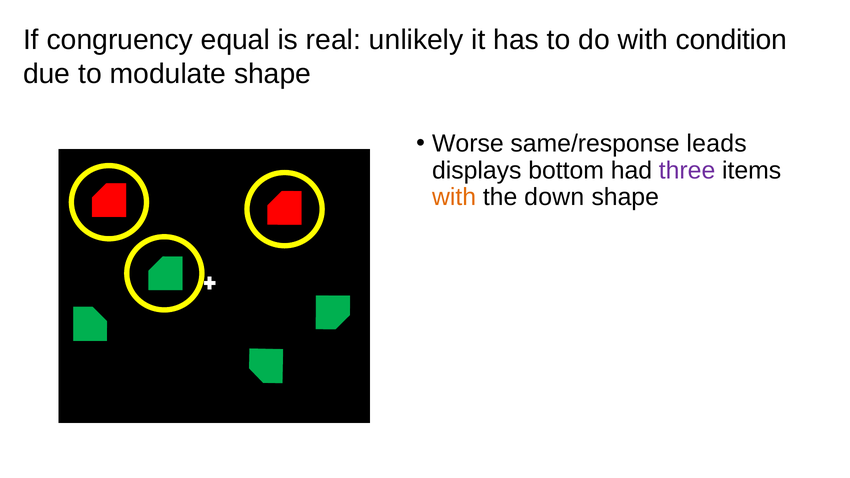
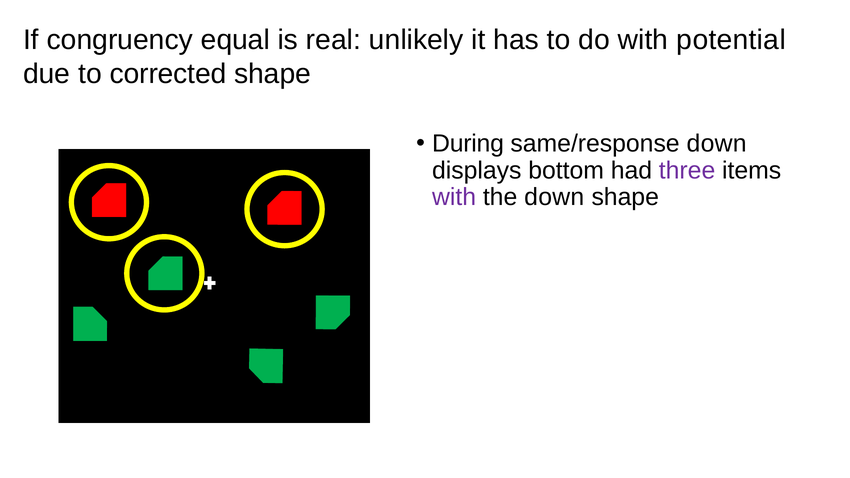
condition: condition -> potential
modulate: modulate -> corrected
Worse: Worse -> During
same/response leads: leads -> down
with at (454, 197) colour: orange -> purple
